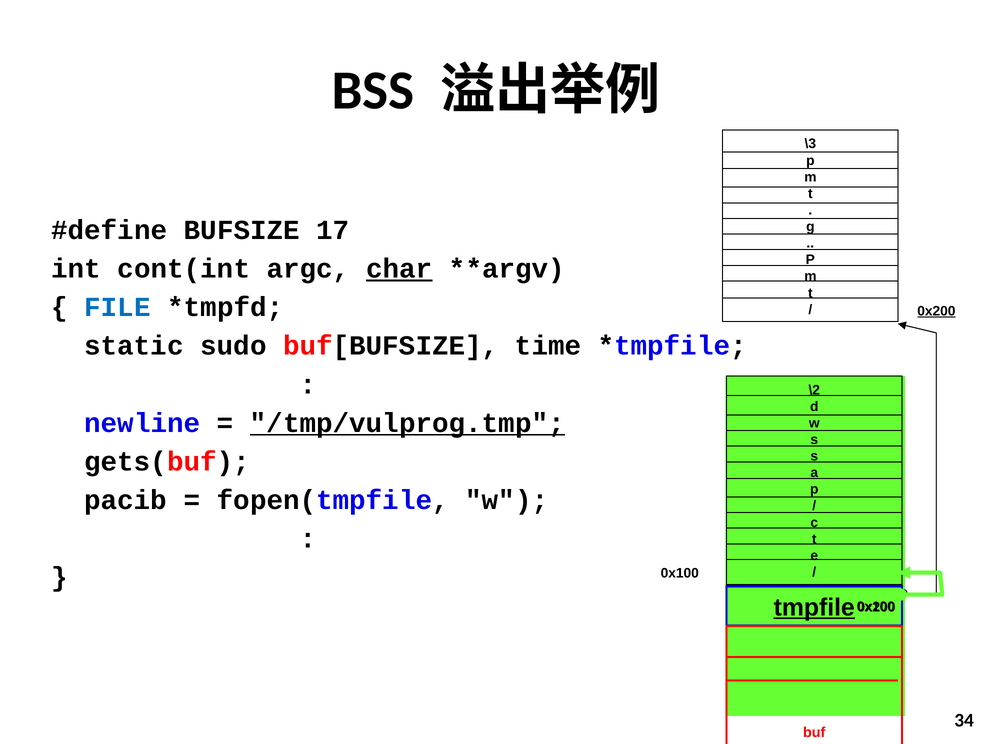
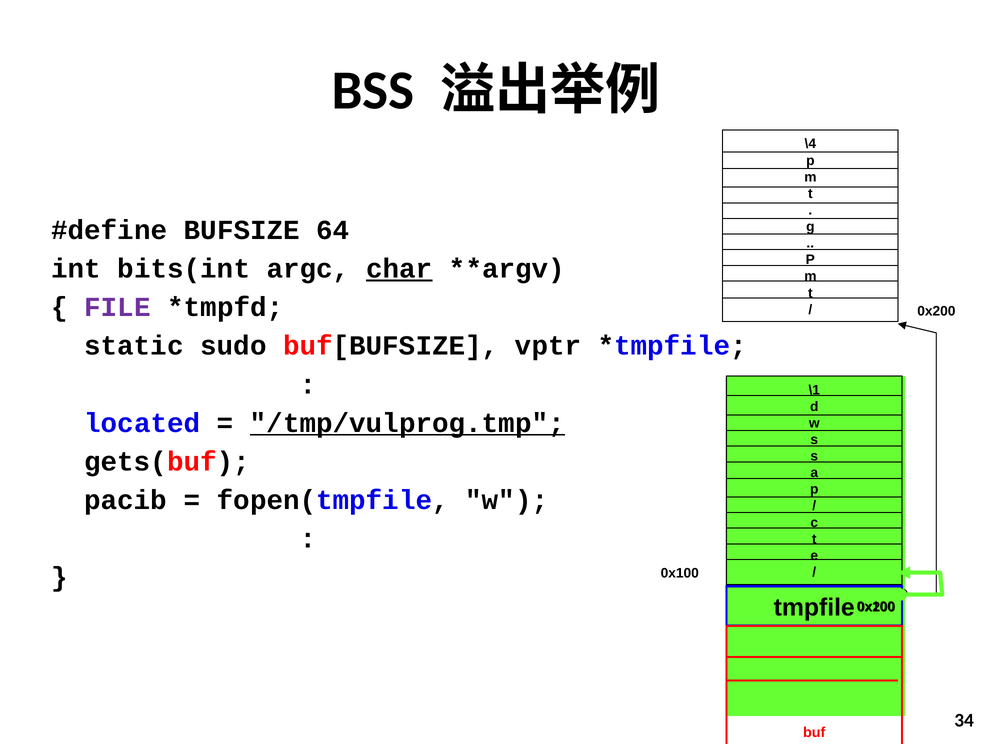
\3: \3 -> \4
17: 17 -> 64
cont(int: cont(int -> bits(int
FILE colour: blue -> purple
0x200 at (936, 311) underline: present -> none
time: time -> vptr
\2: \2 -> \1
newline: newline -> located
tmpfile underline: present -> none
